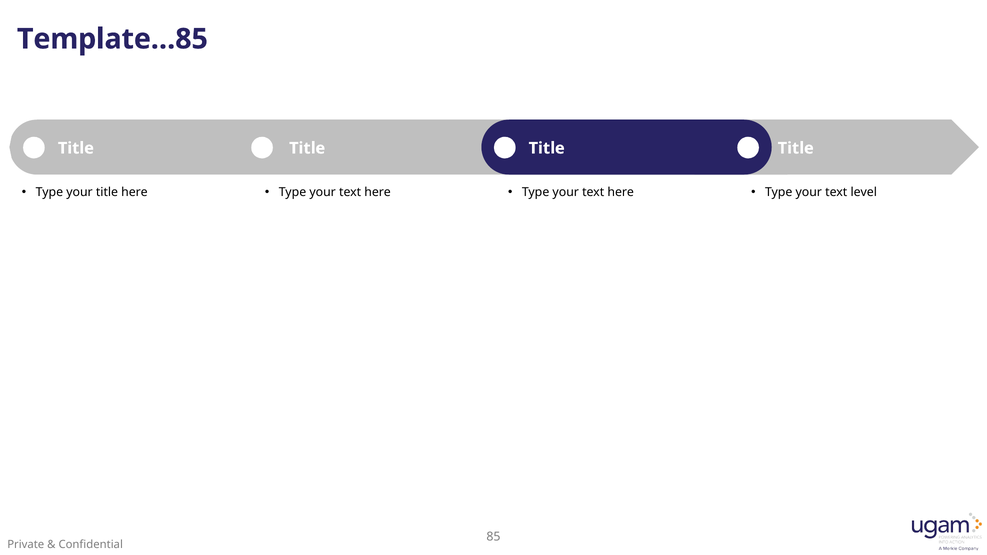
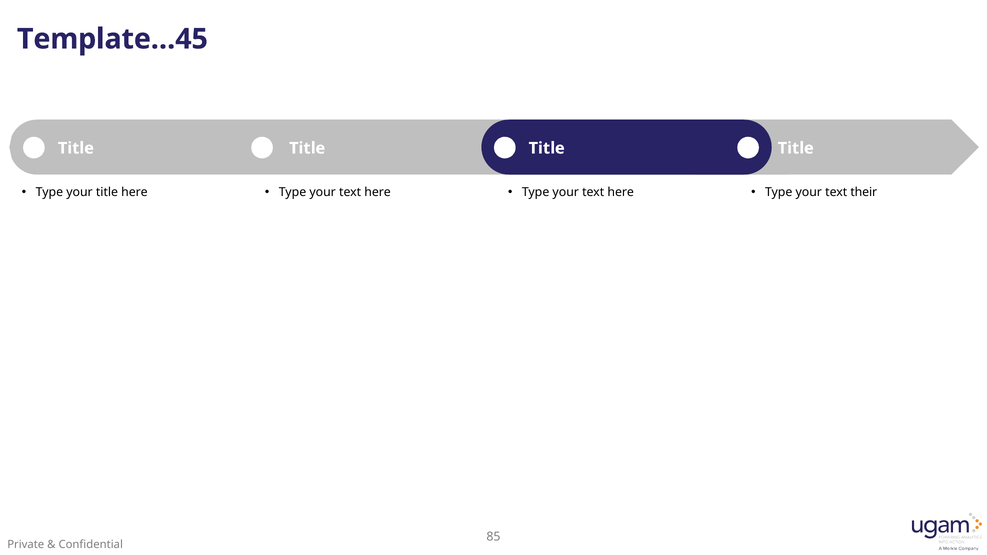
Template…85: Template…85 -> Template…45
level: level -> their
